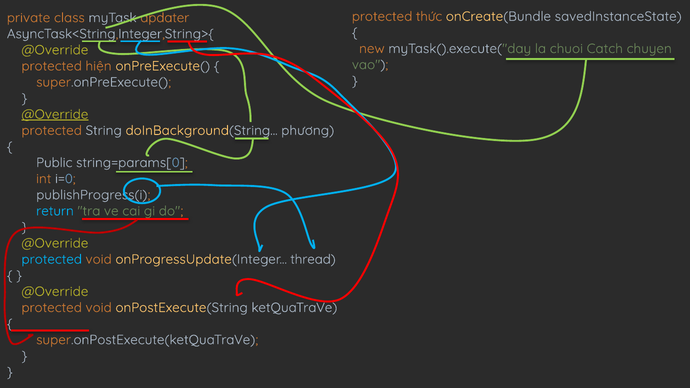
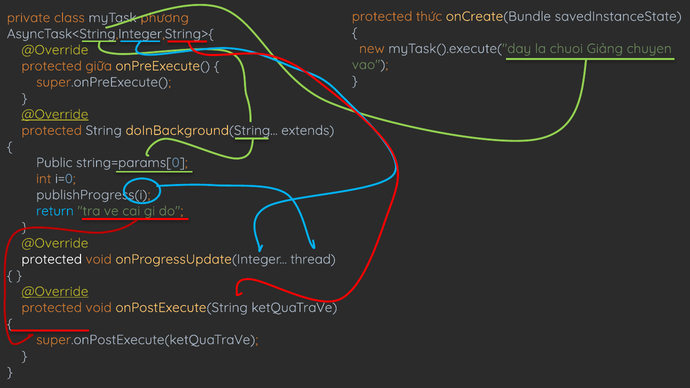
apdater: apdater -> phương
Catch: Catch -> Giảng
hiện: hiện -> giữa
phương: phương -> extends
protected at (52, 259) colour: light blue -> white
@Override at (55, 292) underline: none -> present
